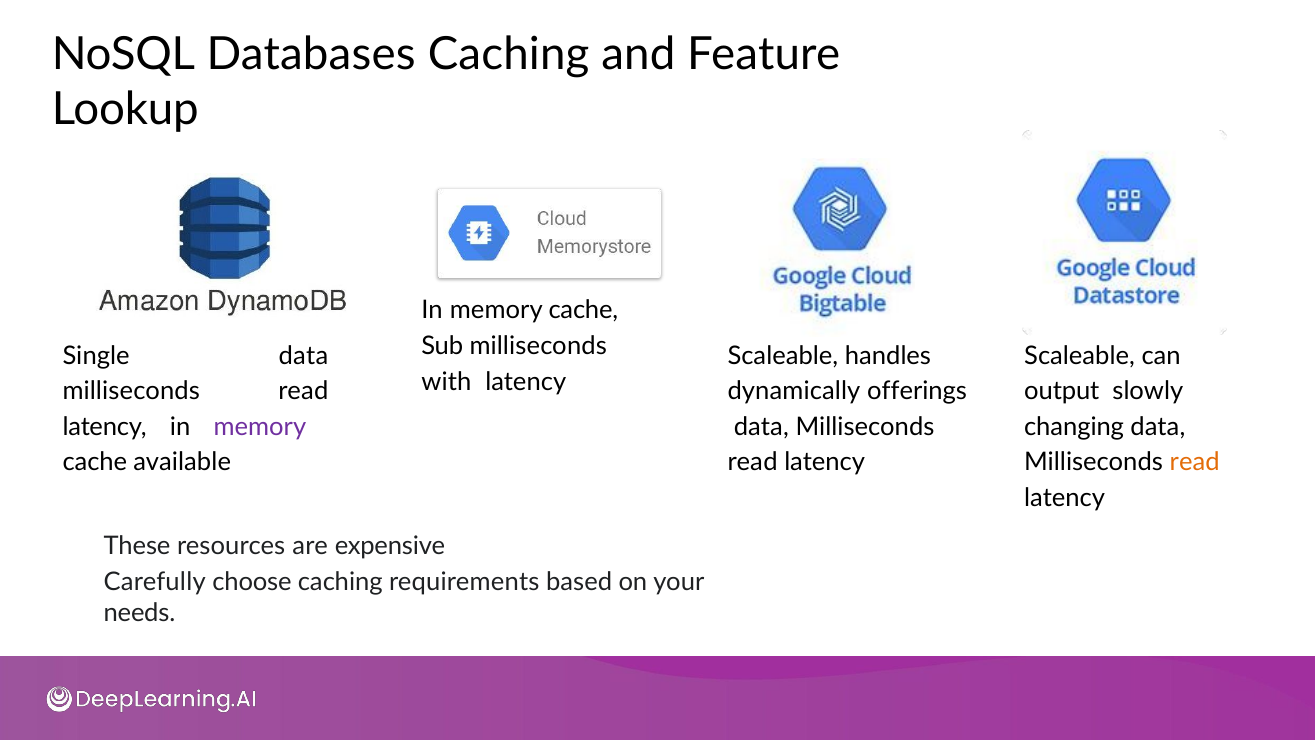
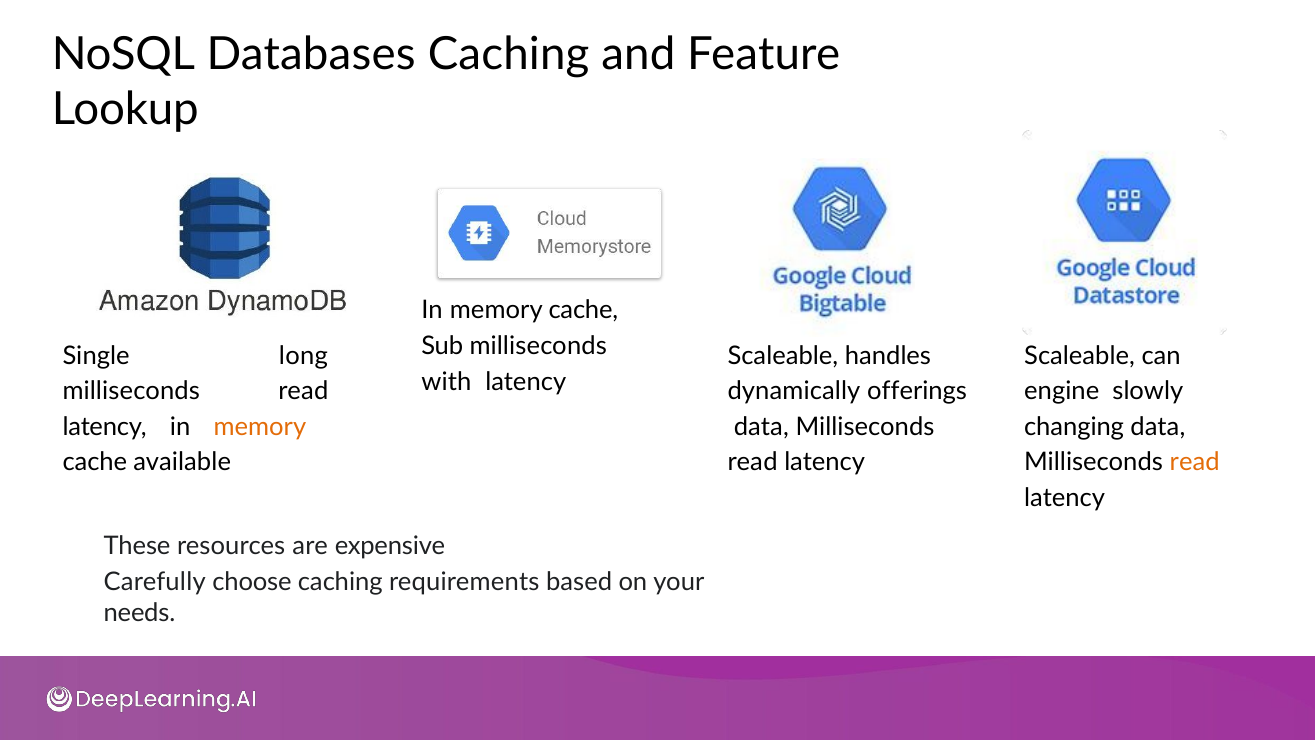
Single data: data -> long
output: output -> engine
memory at (260, 427) colour: purple -> orange
